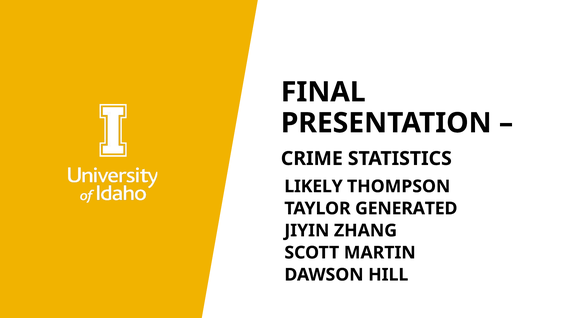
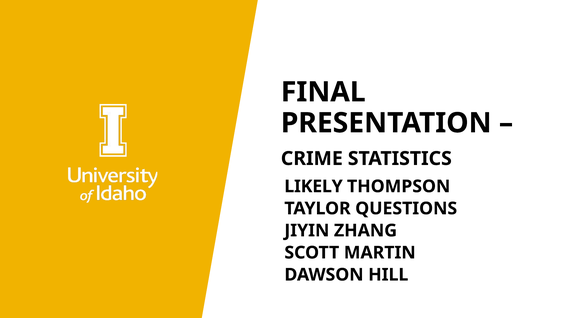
GENERATED: GENERATED -> QUESTIONS
